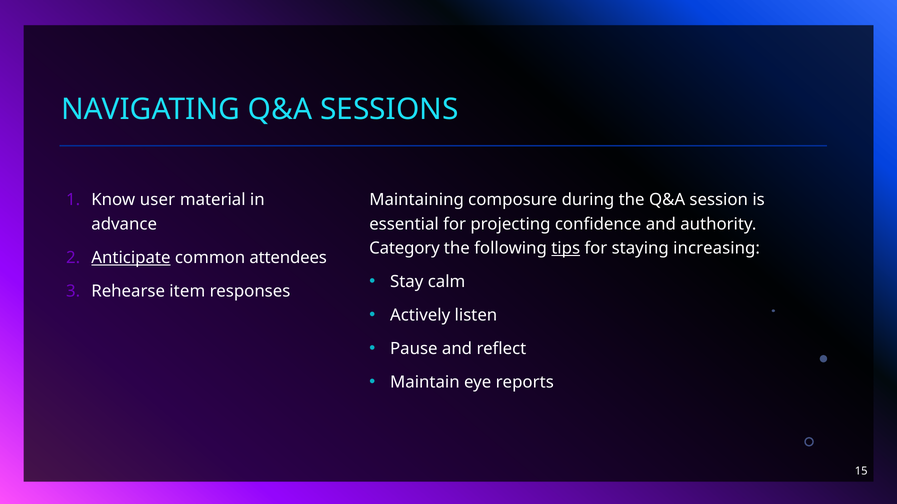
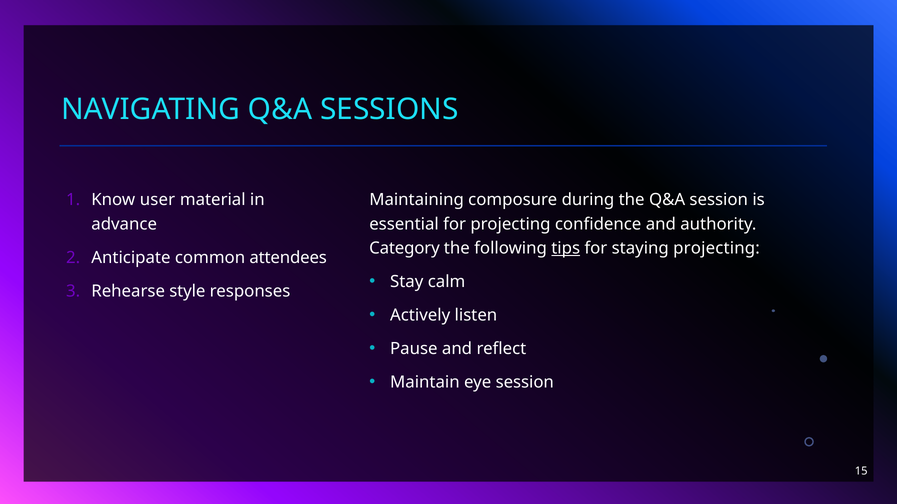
staying increasing: increasing -> projecting
Anticipate underline: present -> none
item: item -> style
eye reports: reports -> session
